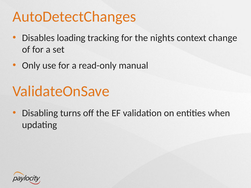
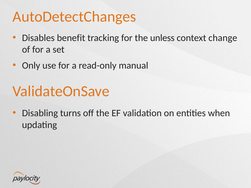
loading: loading -> benefit
nights: nights -> unless
